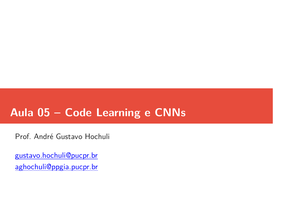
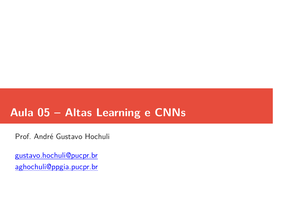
Code: Code -> Altas
